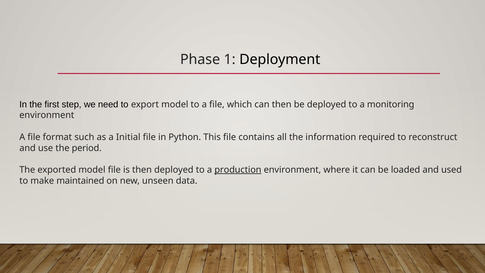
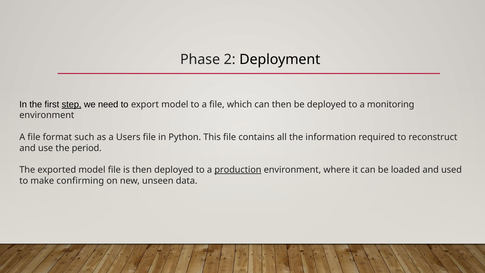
1: 1 -> 2
step underline: none -> present
Initial: Initial -> Users
maintained: maintained -> confirming
